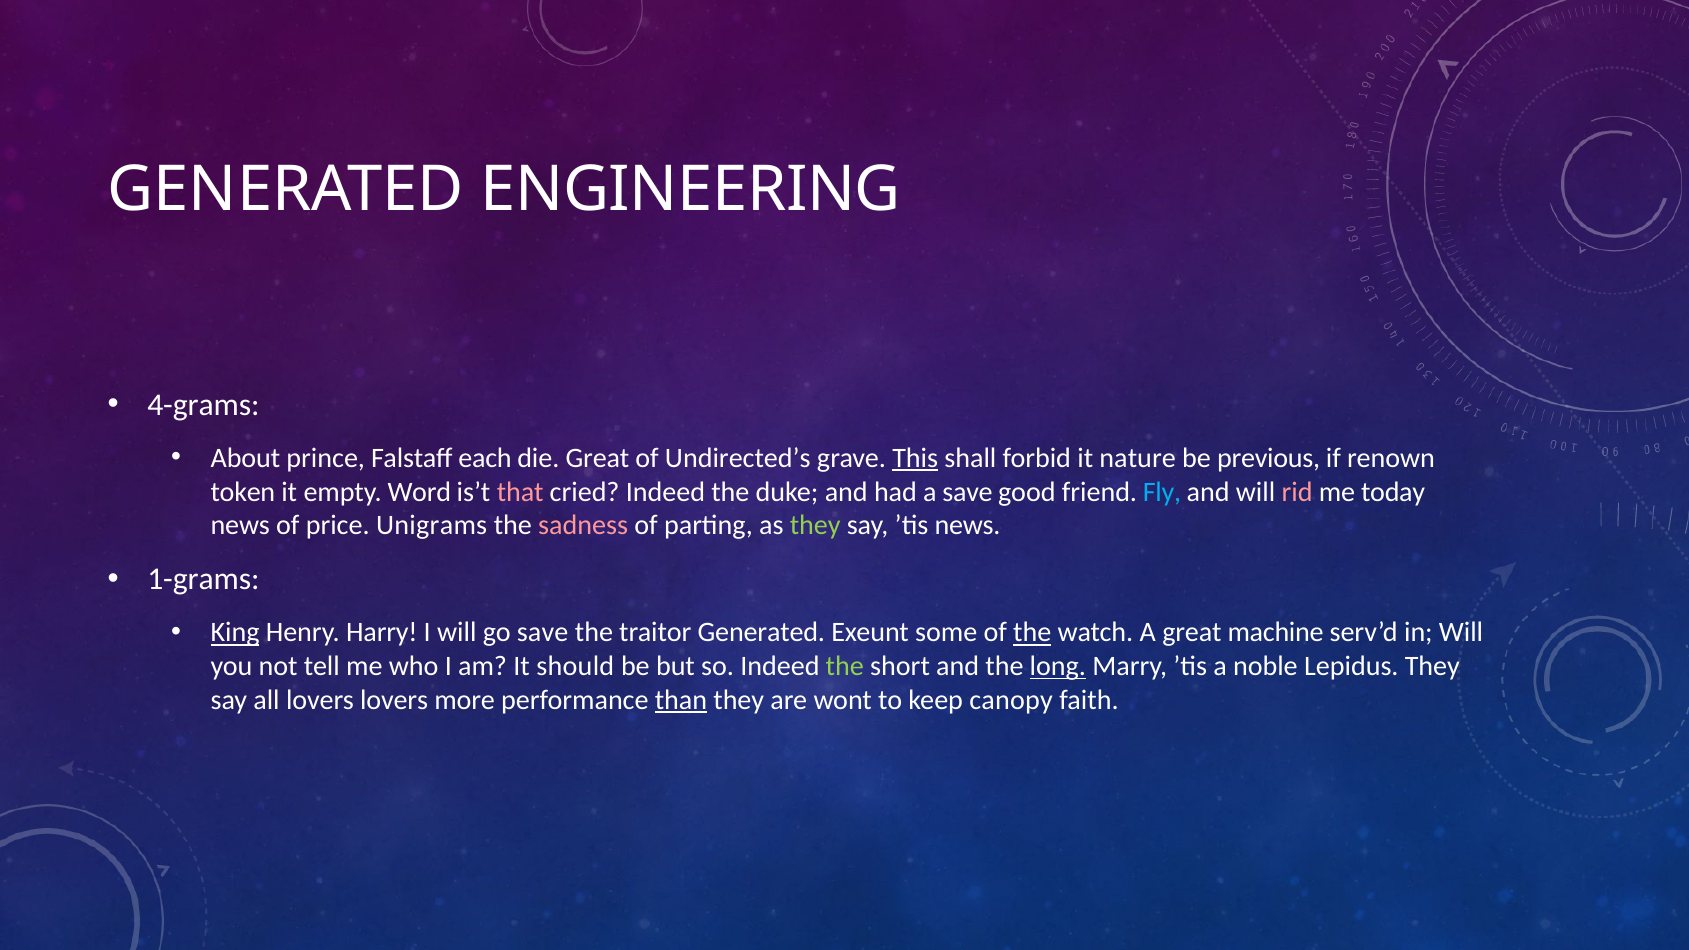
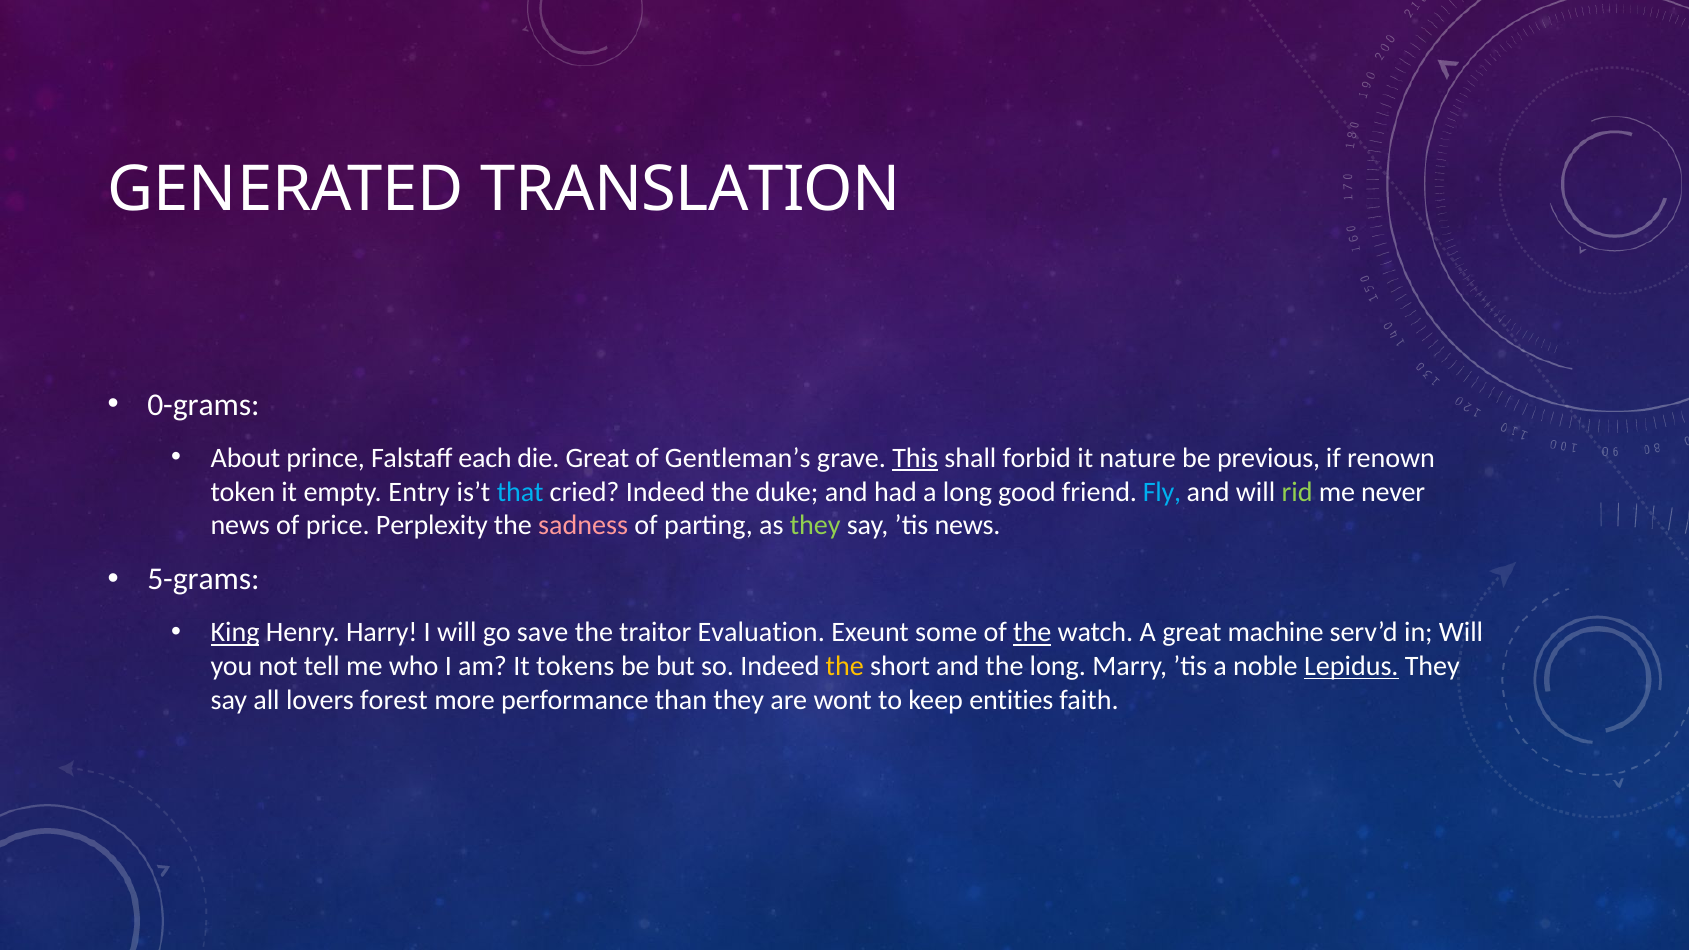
ENGINEERING: ENGINEERING -> TRANSLATION
4-grams: 4-grams -> 0-grams
Undirected’s: Undirected’s -> Gentleman’s
Word: Word -> Entry
that colour: pink -> light blue
a save: save -> long
rid colour: pink -> light green
today: today -> never
Unigrams: Unigrams -> Perplexity
1-grams: 1-grams -> 5-grams
traitor Generated: Generated -> Evaluation
should: should -> tokens
the at (845, 666) colour: light green -> yellow
long at (1058, 666) underline: present -> none
Lepidus underline: none -> present
lovers lovers: lovers -> forest
than underline: present -> none
canopy: canopy -> entities
